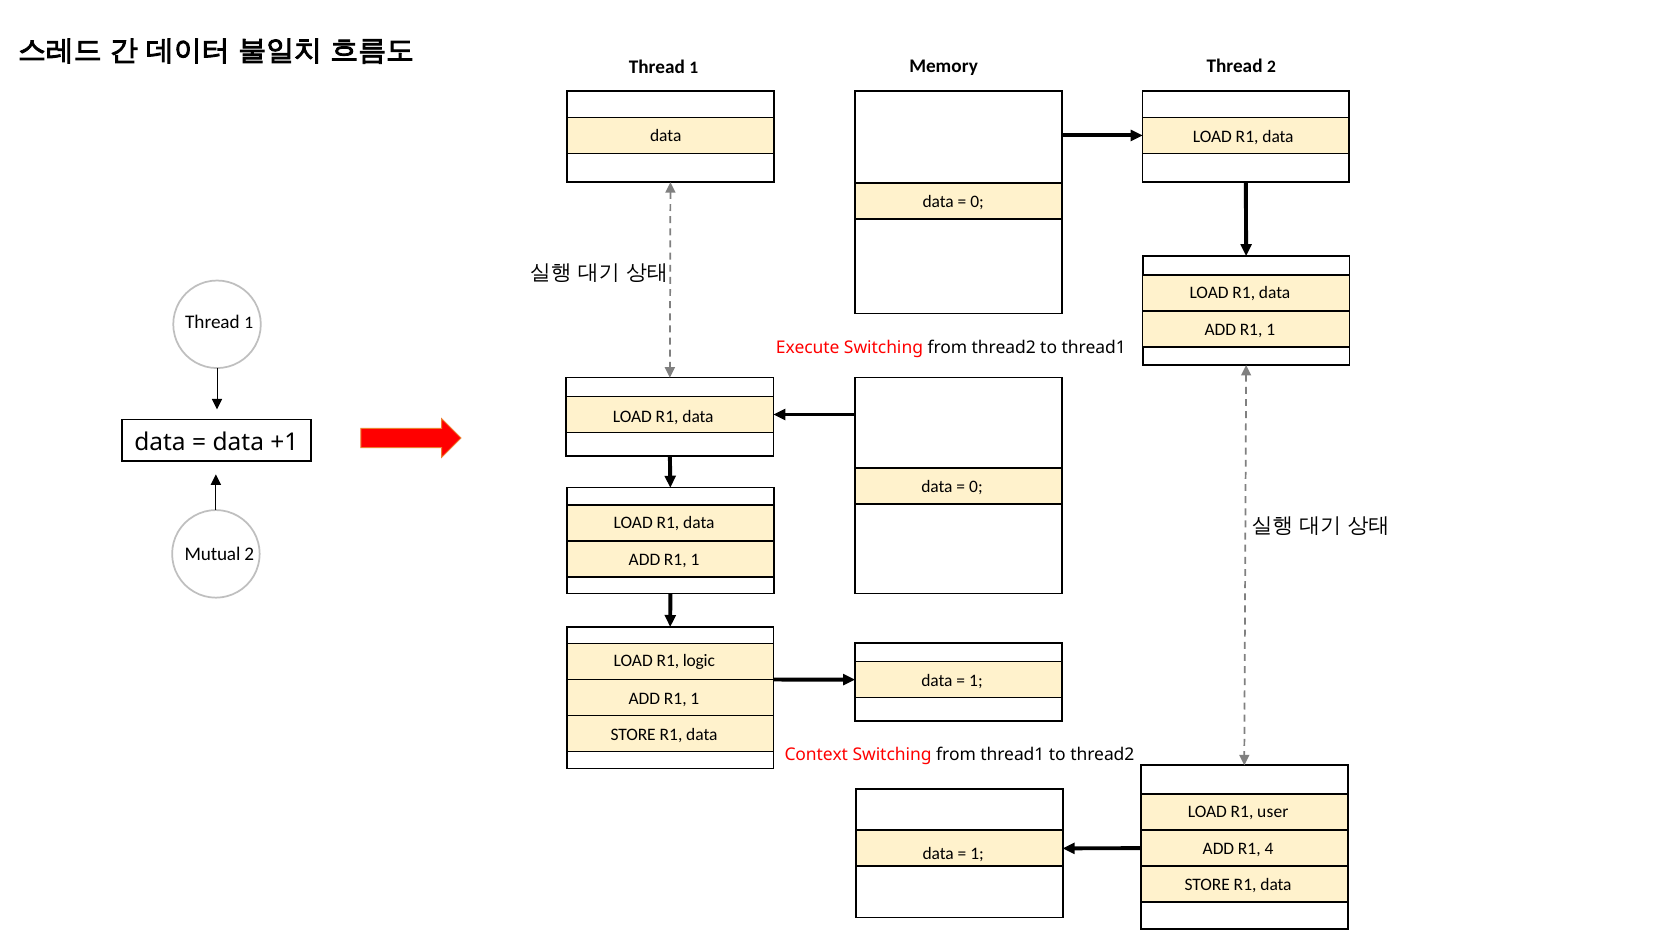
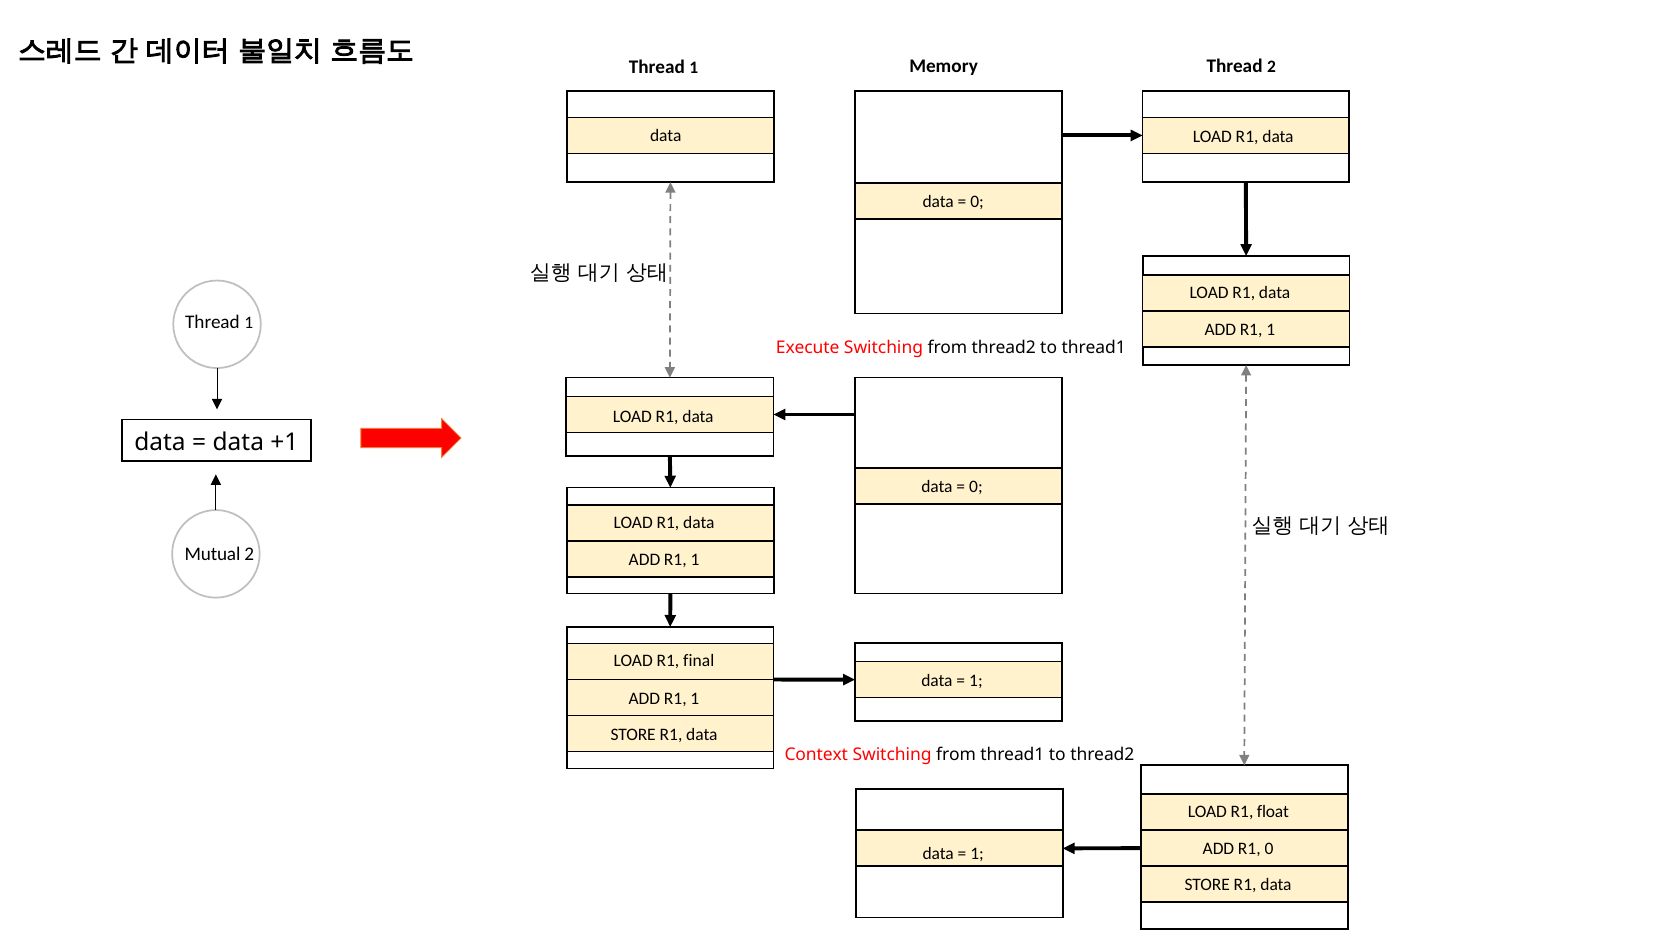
logic: logic -> final
user: user -> float
R1 4: 4 -> 0
